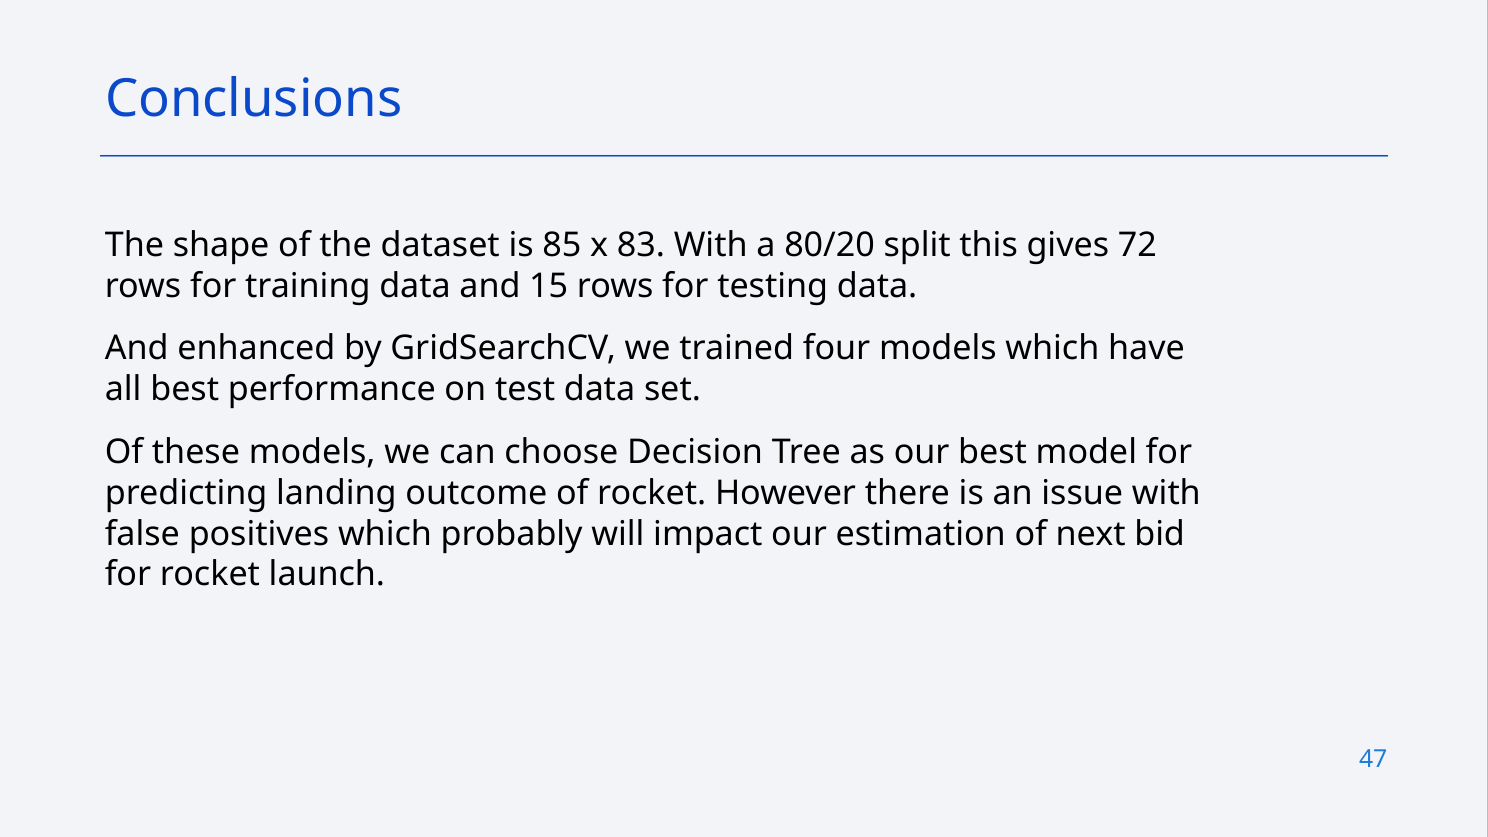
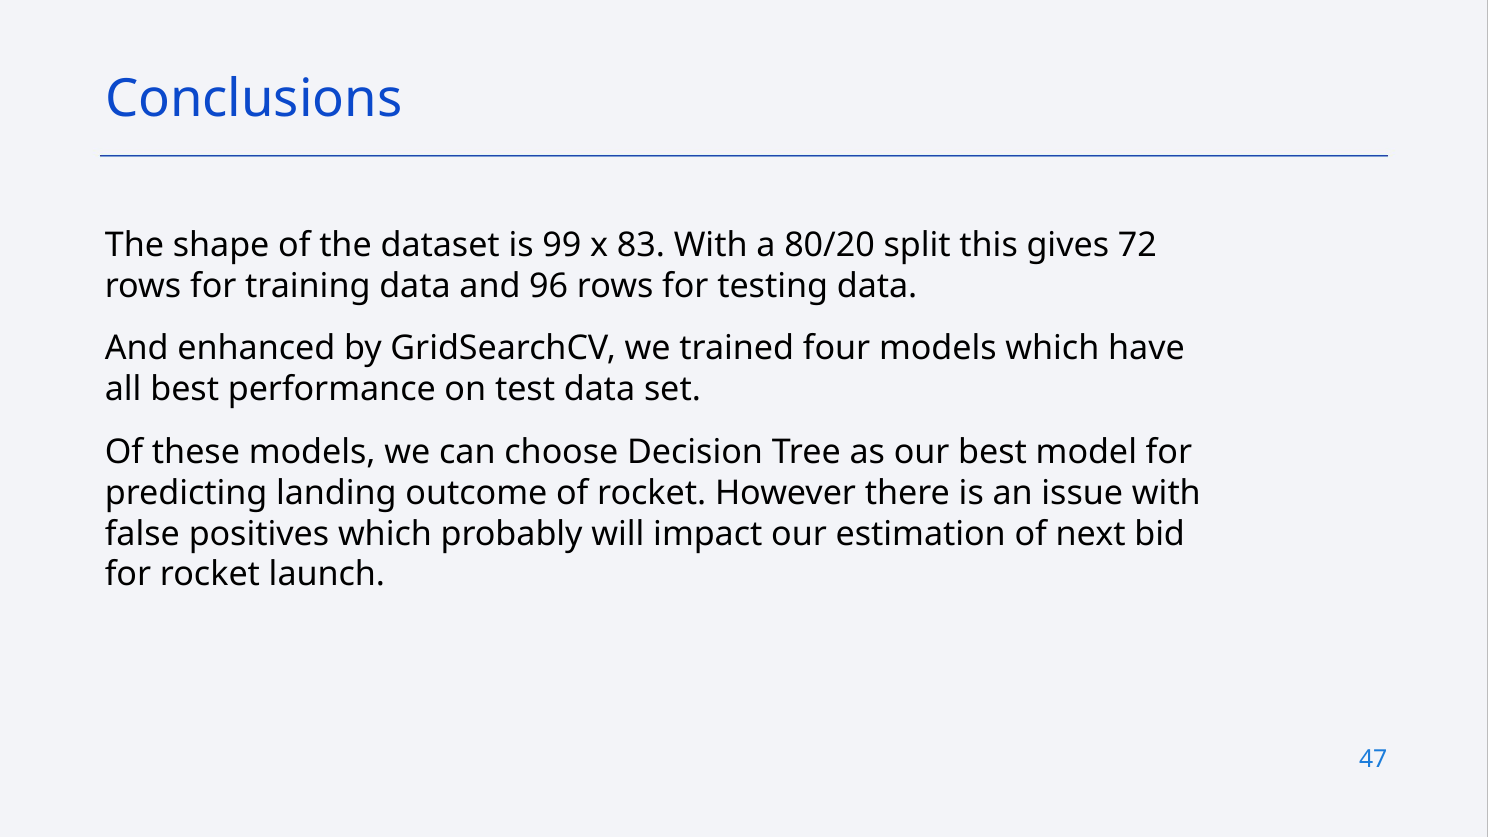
85: 85 -> 99
15: 15 -> 96
